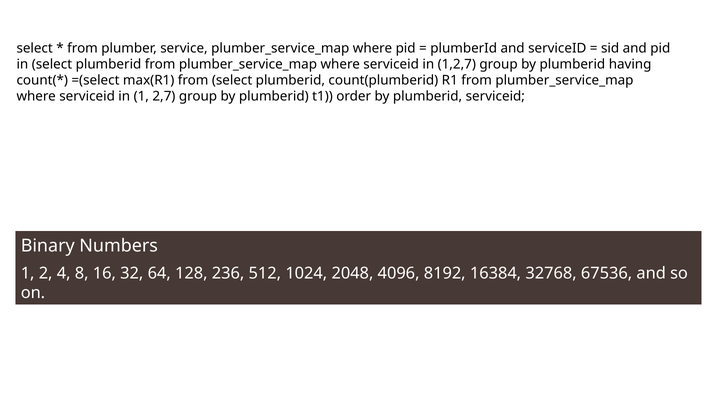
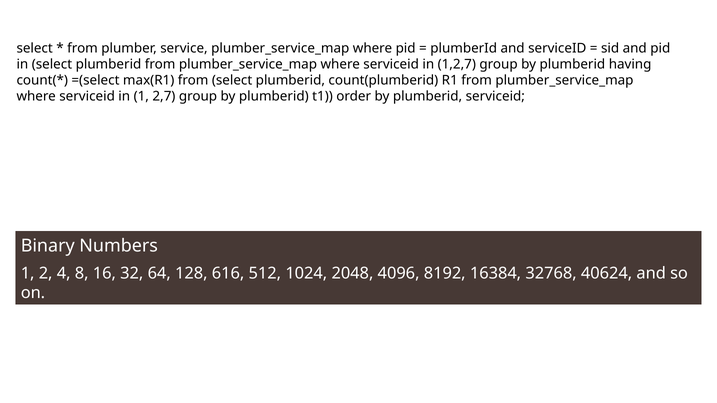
236: 236 -> 616
67536: 67536 -> 40624
